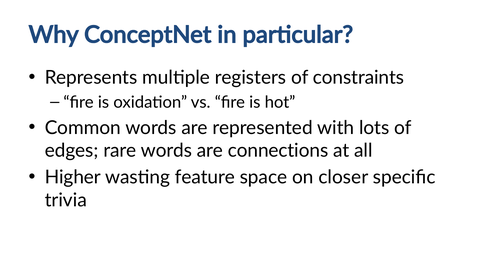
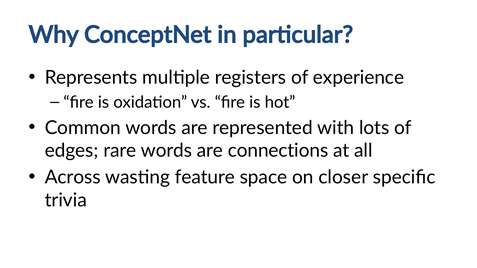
constraints: constraints -> experience
Higher: Higher -> Across
